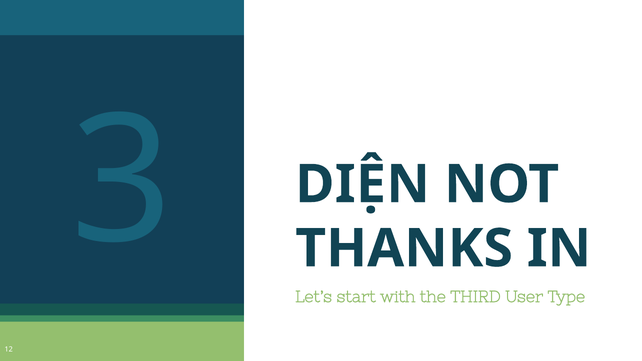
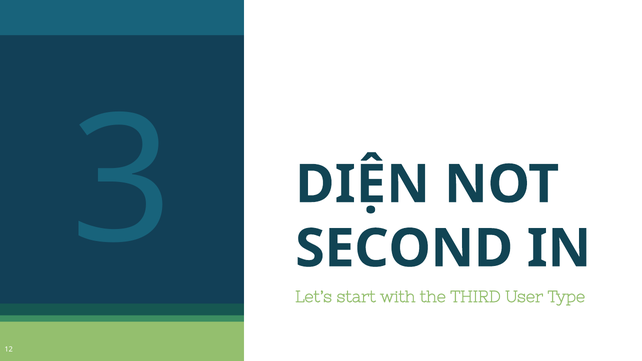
THANKS: THANKS -> SECOND
